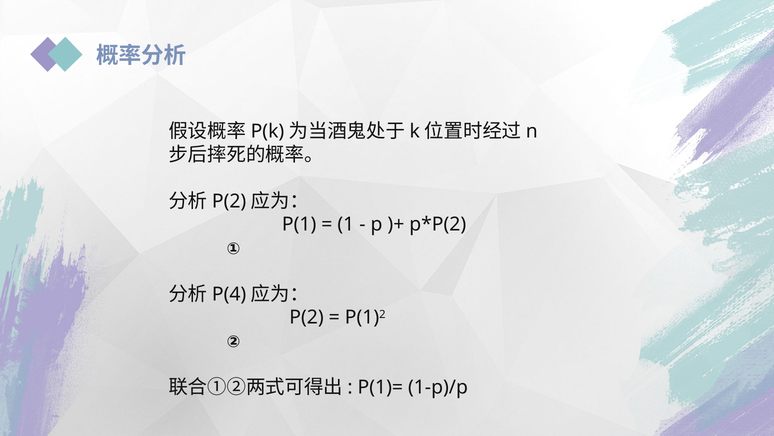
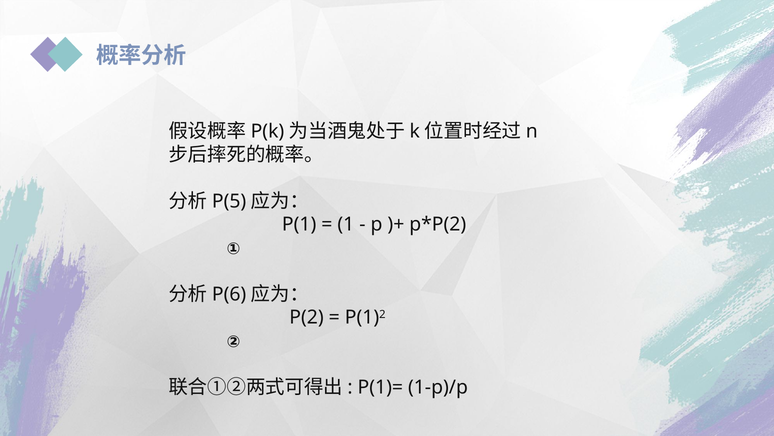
P(2 at (229, 201): P(2 -> P(5
P(4: P(4 -> P(6
